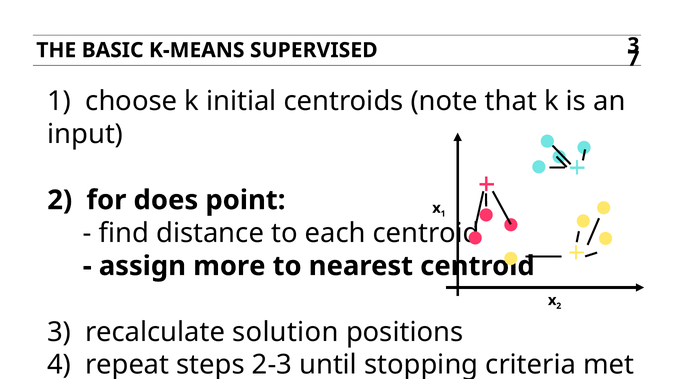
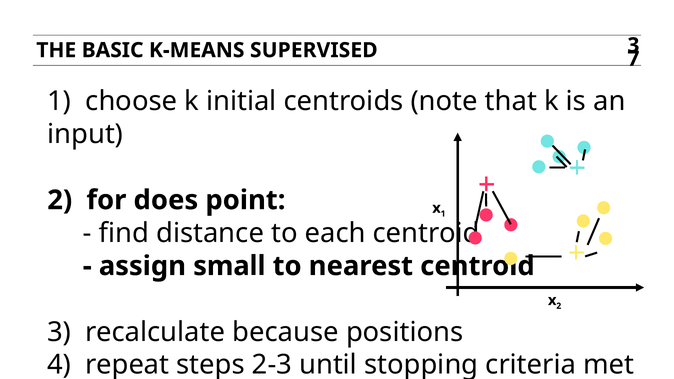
more: more -> small
solution: solution -> because
